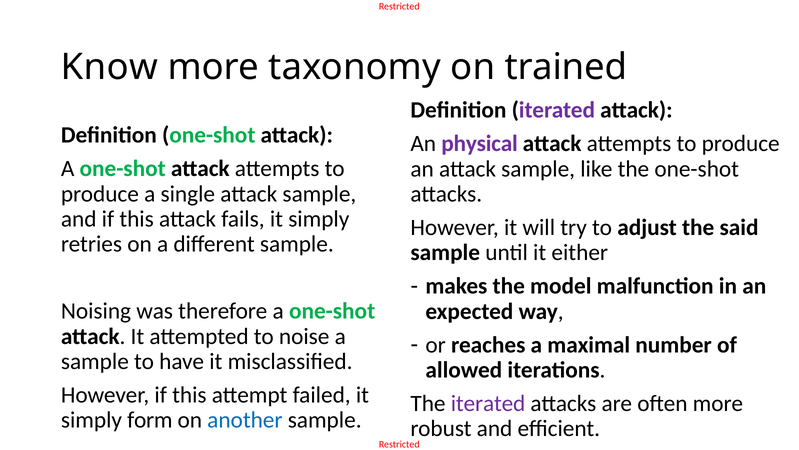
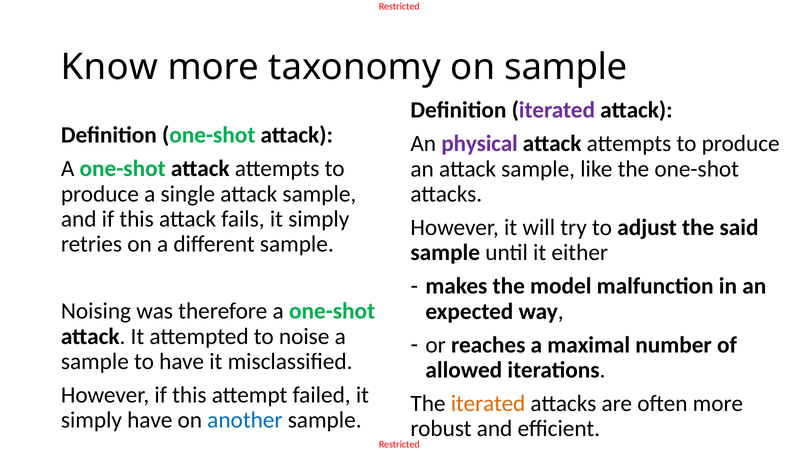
on trained: trained -> sample
iterated at (488, 403) colour: purple -> orange
simply form: form -> have
